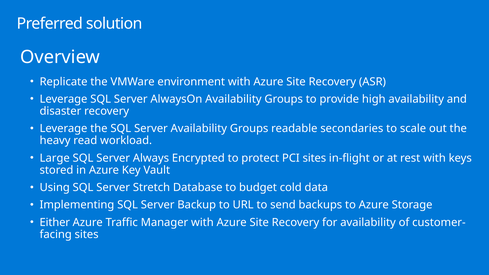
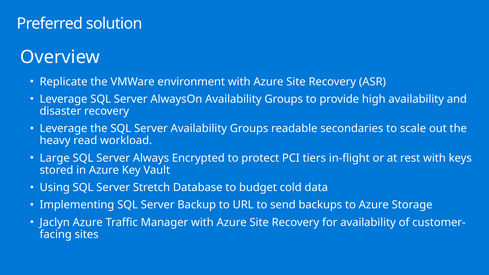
PCI sites: sites -> tiers
Either: Either -> Jaclyn
